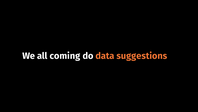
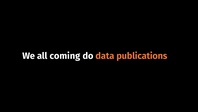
suggestions: suggestions -> publications
